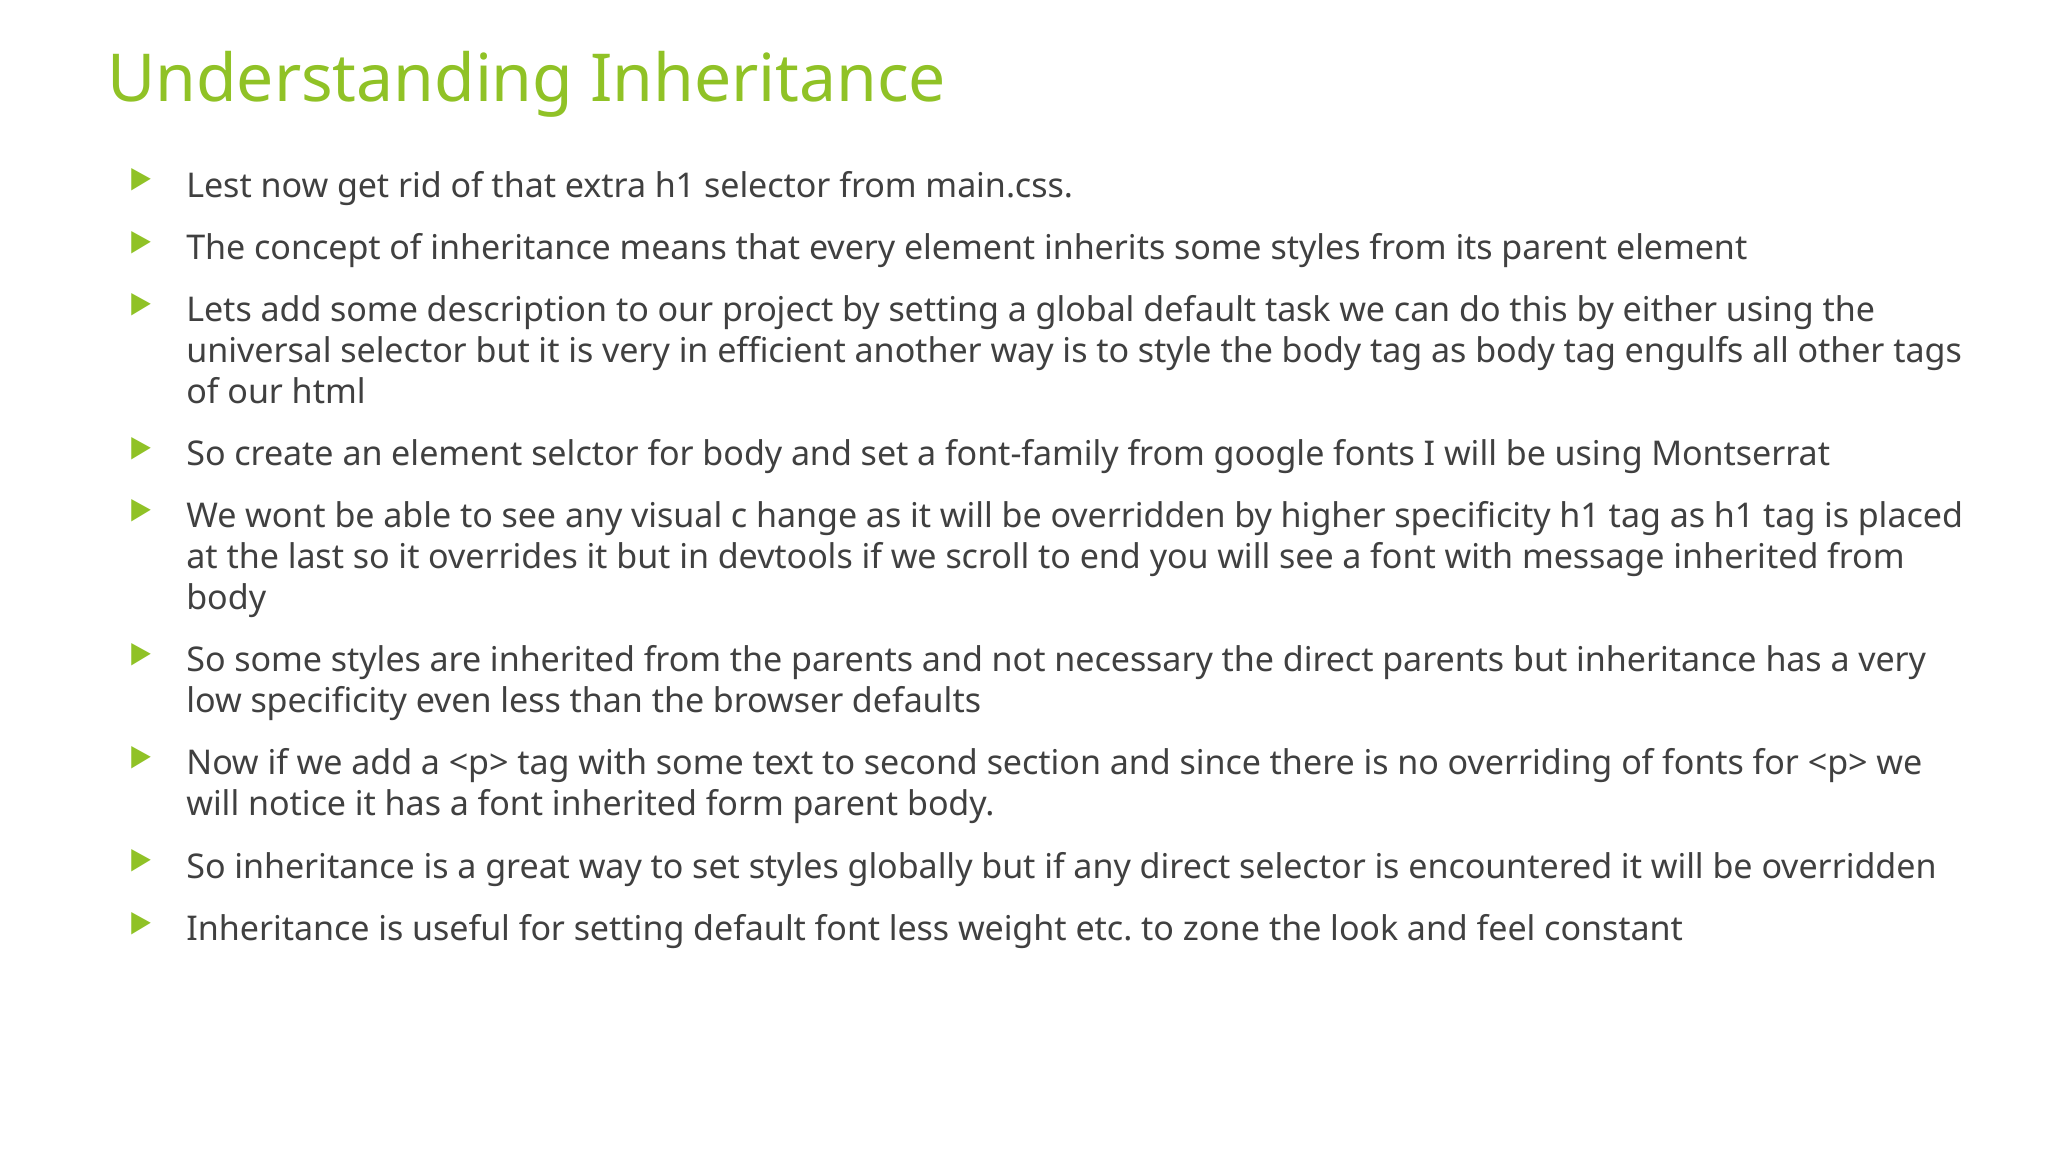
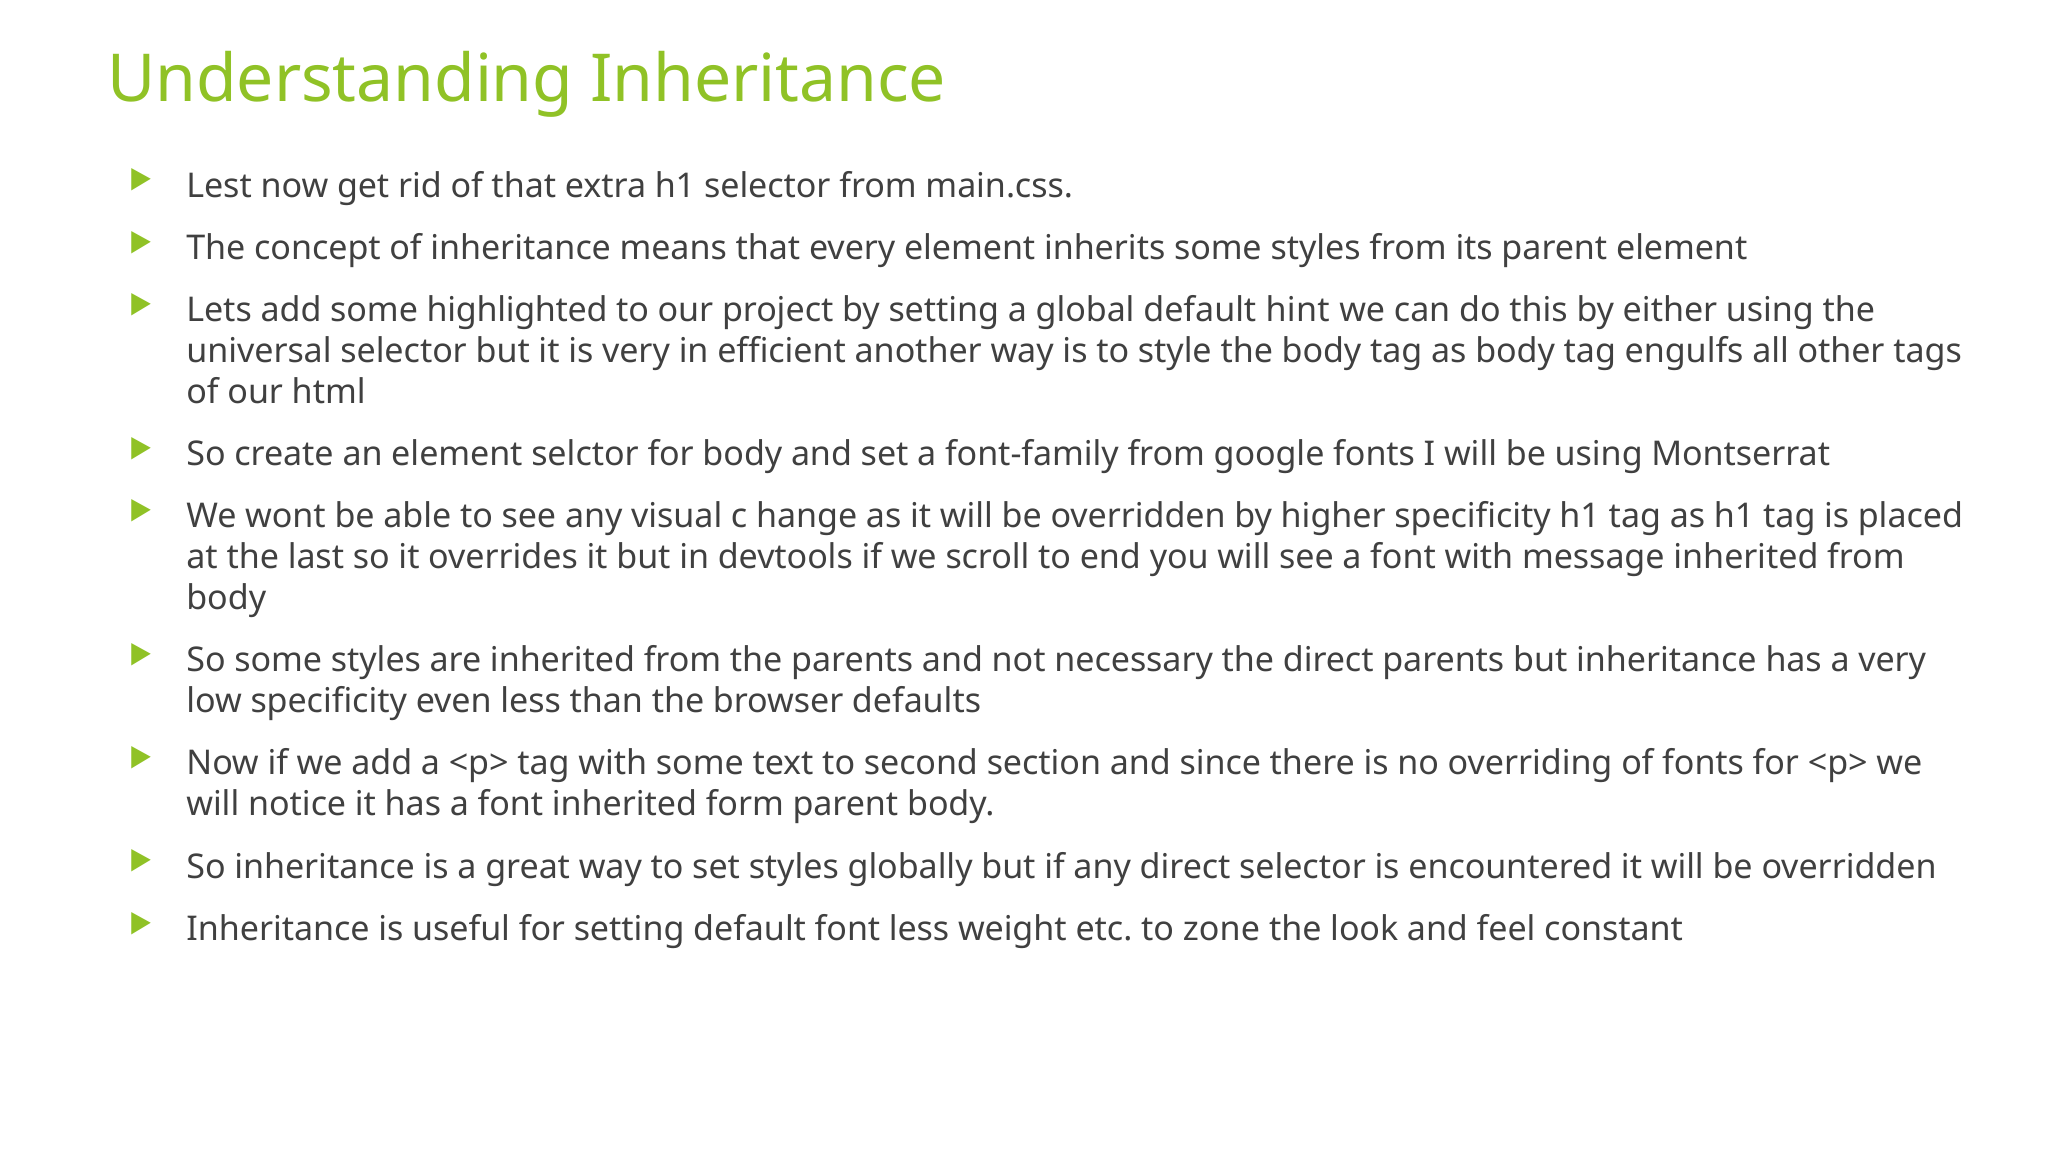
description: description -> highlighted
task: task -> hint
